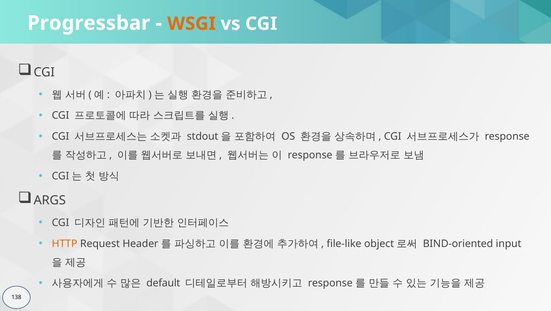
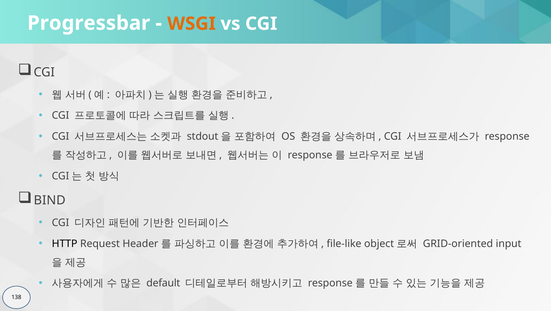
ARGS: ARGS -> BIND
HTTP colour: orange -> black
BIND-oriented: BIND-oriented -> GRID-oriented
